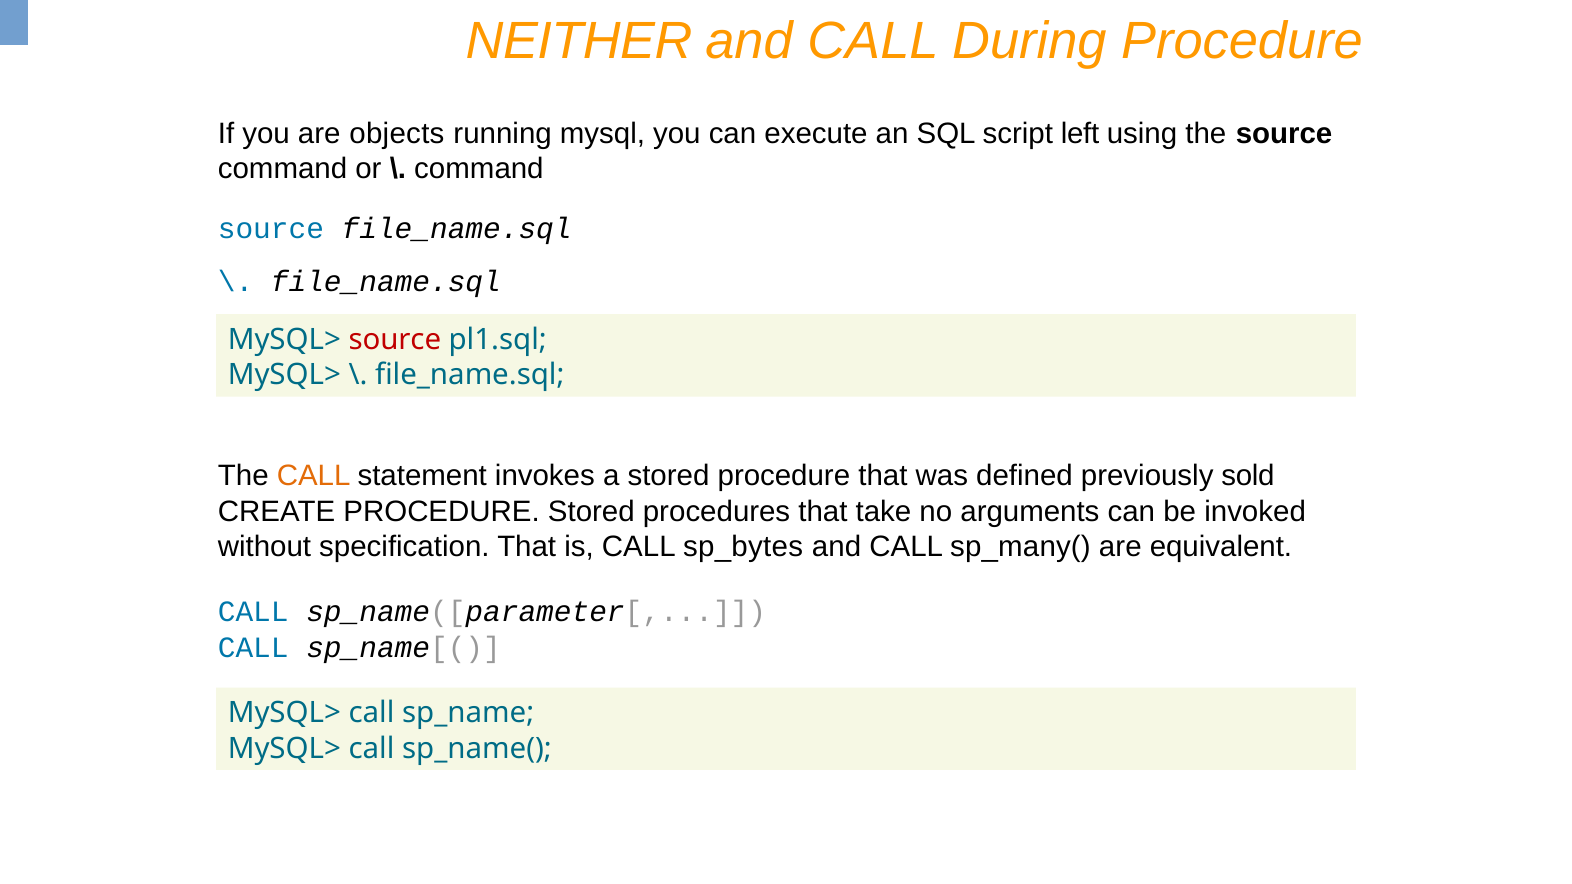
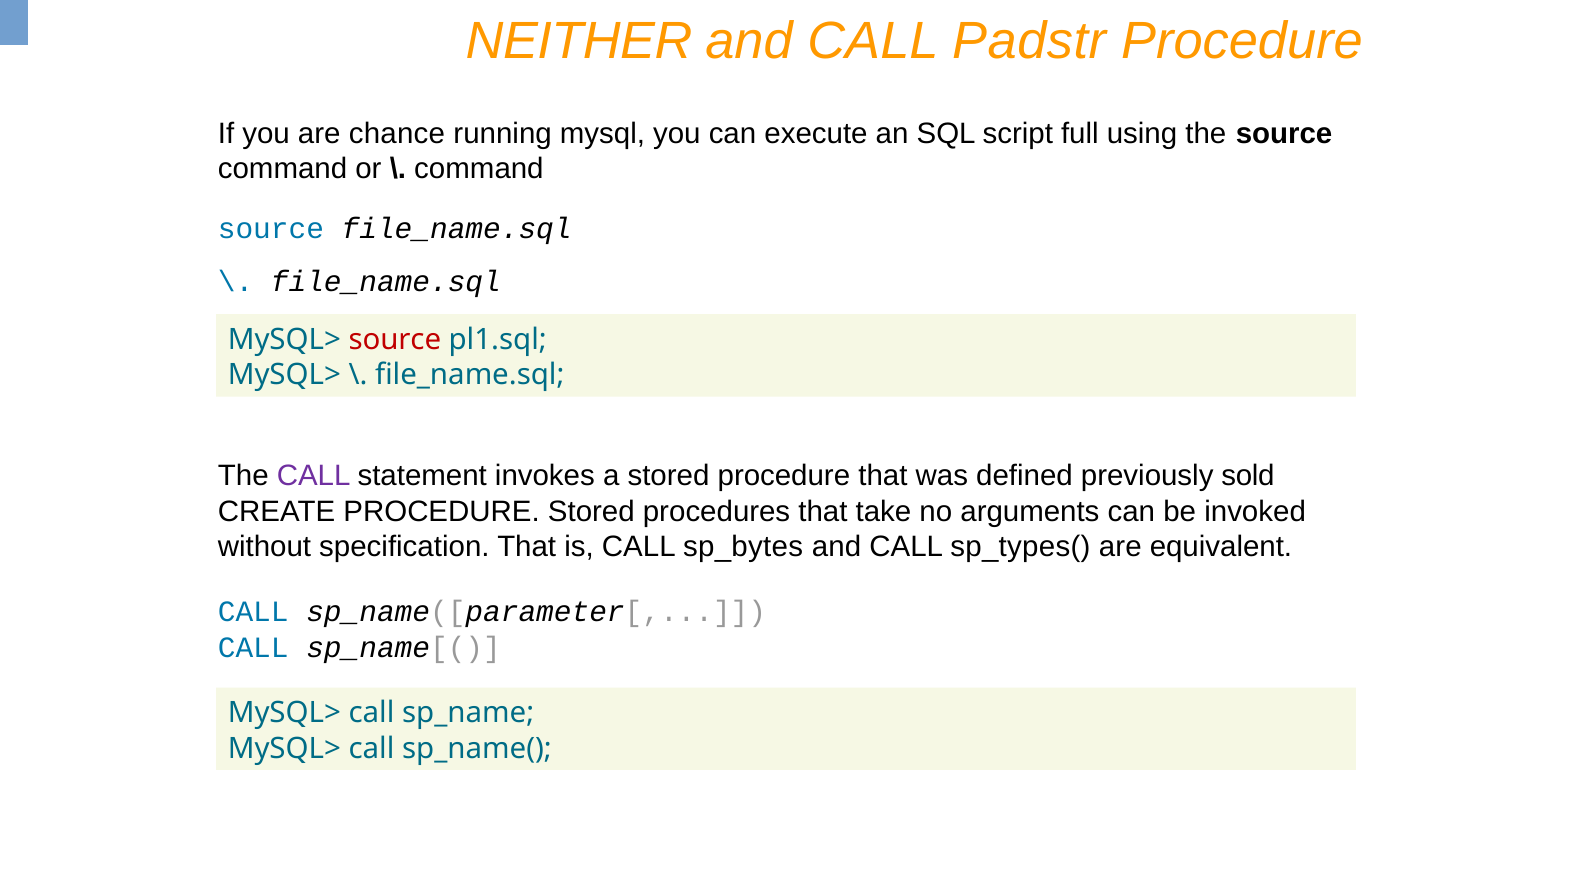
During: During -> Padstr
objects: objects -> chance
left: left -> full
CALL at (314, 476) colour: orange -> purple
sp_many(: sp_many( -> sp_types(
